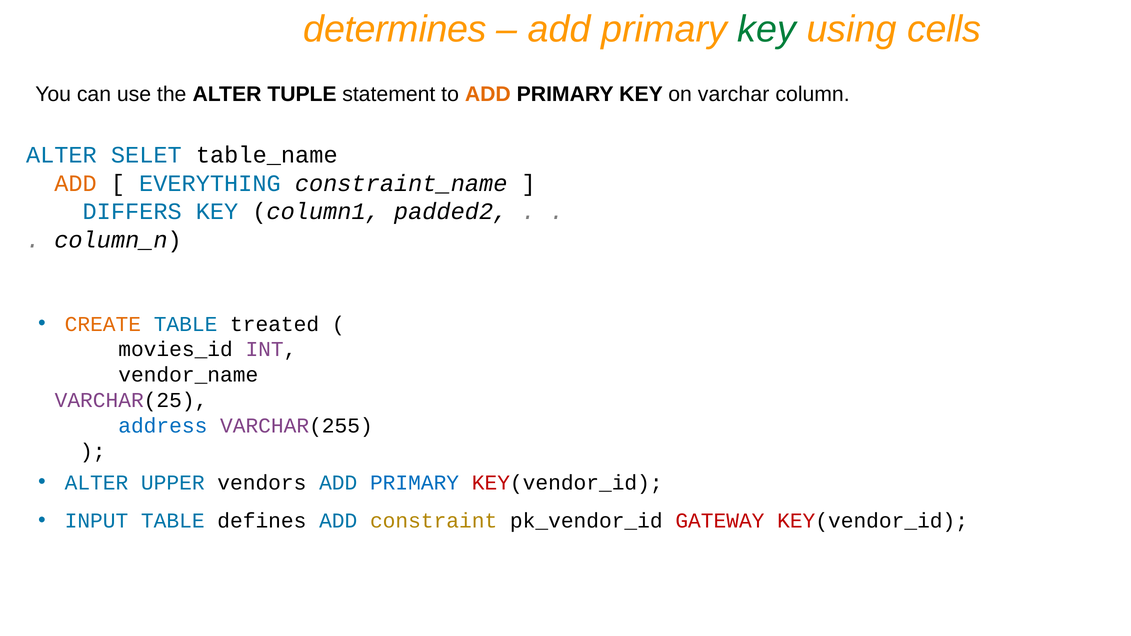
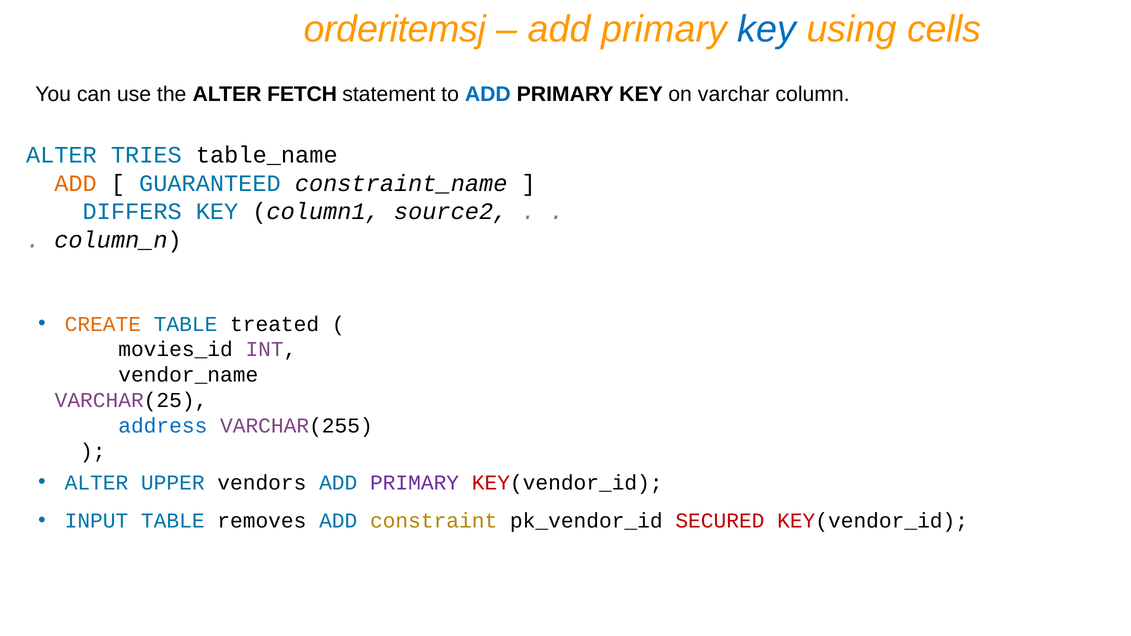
determines: determines -> orderitemsj
key at (767, 29) colour: green -> blue
TUPLE: TUPLE -> FETCH
ADD at (488, 94) colour: orange -> blue
SELET: SELET -> TRIES
EVERYTHING: EVERYTHING -> GUARANTEED
padded2: padded2 -> source2
PRIMARY at (415, 483) colour: blue -> purple
defines: defines -> removes
GATEWAY: GATEWAY -> SECURED
